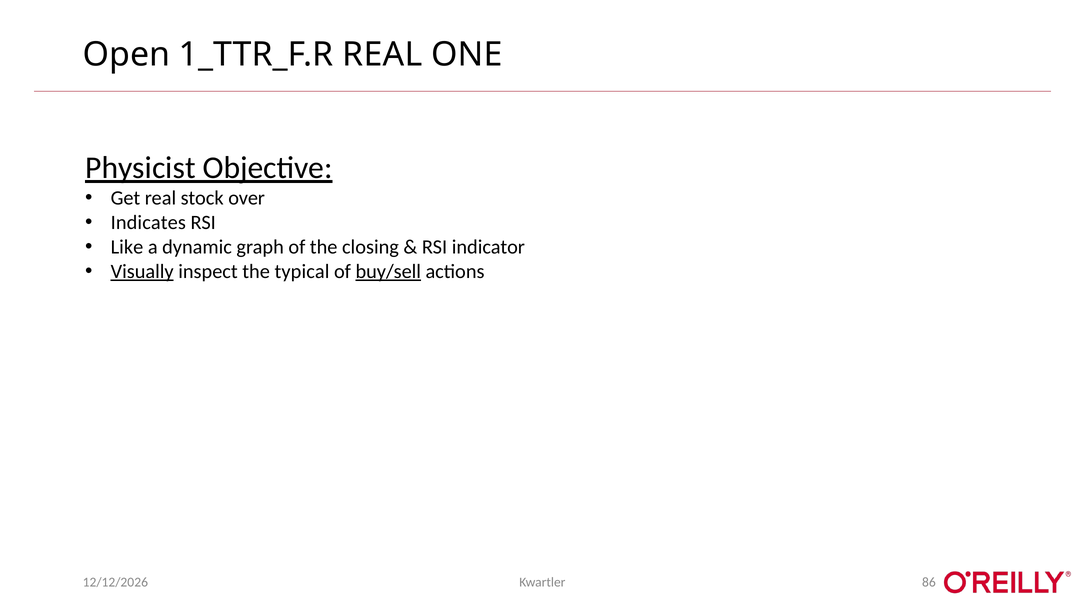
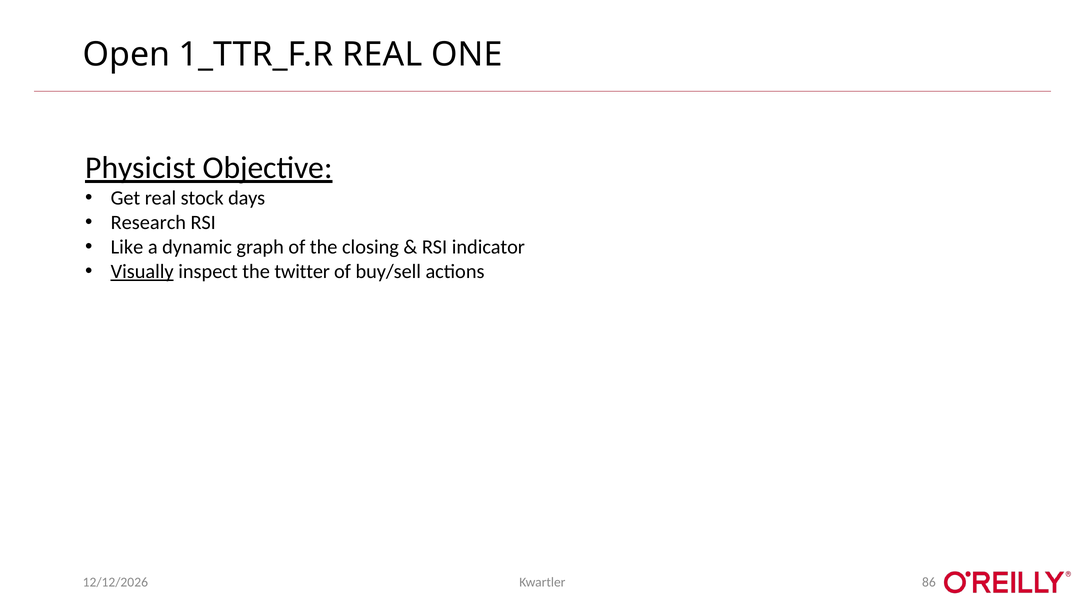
over: over -> days
Indicates: Indicates -> Research
typical: typical -> twitter
buy/sell underline: present -> none
